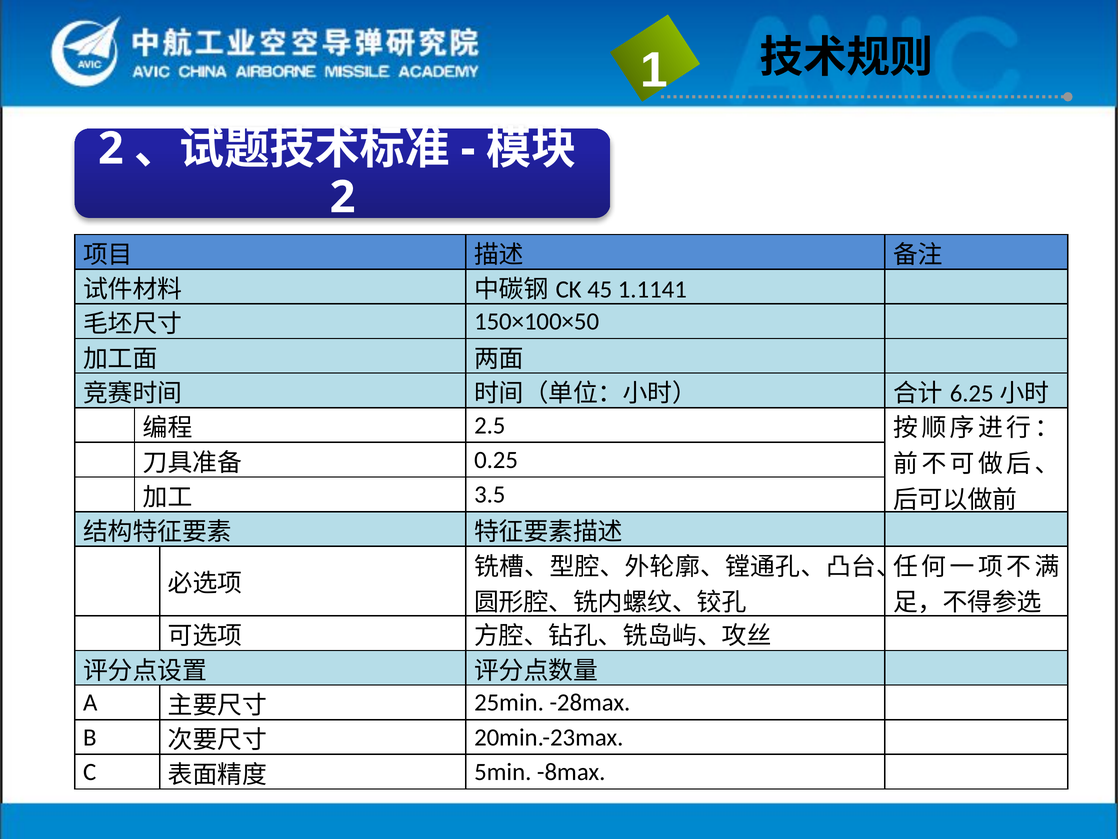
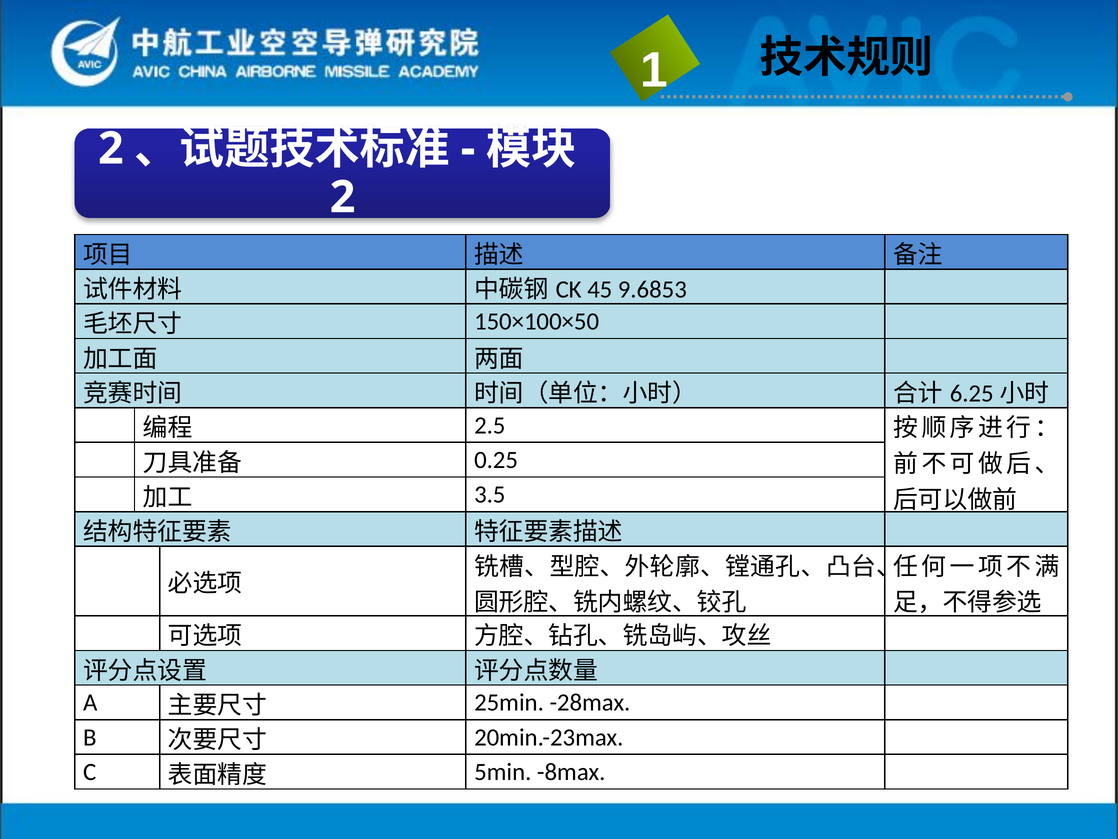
1.1141: 1.1141 -> 9.6853
